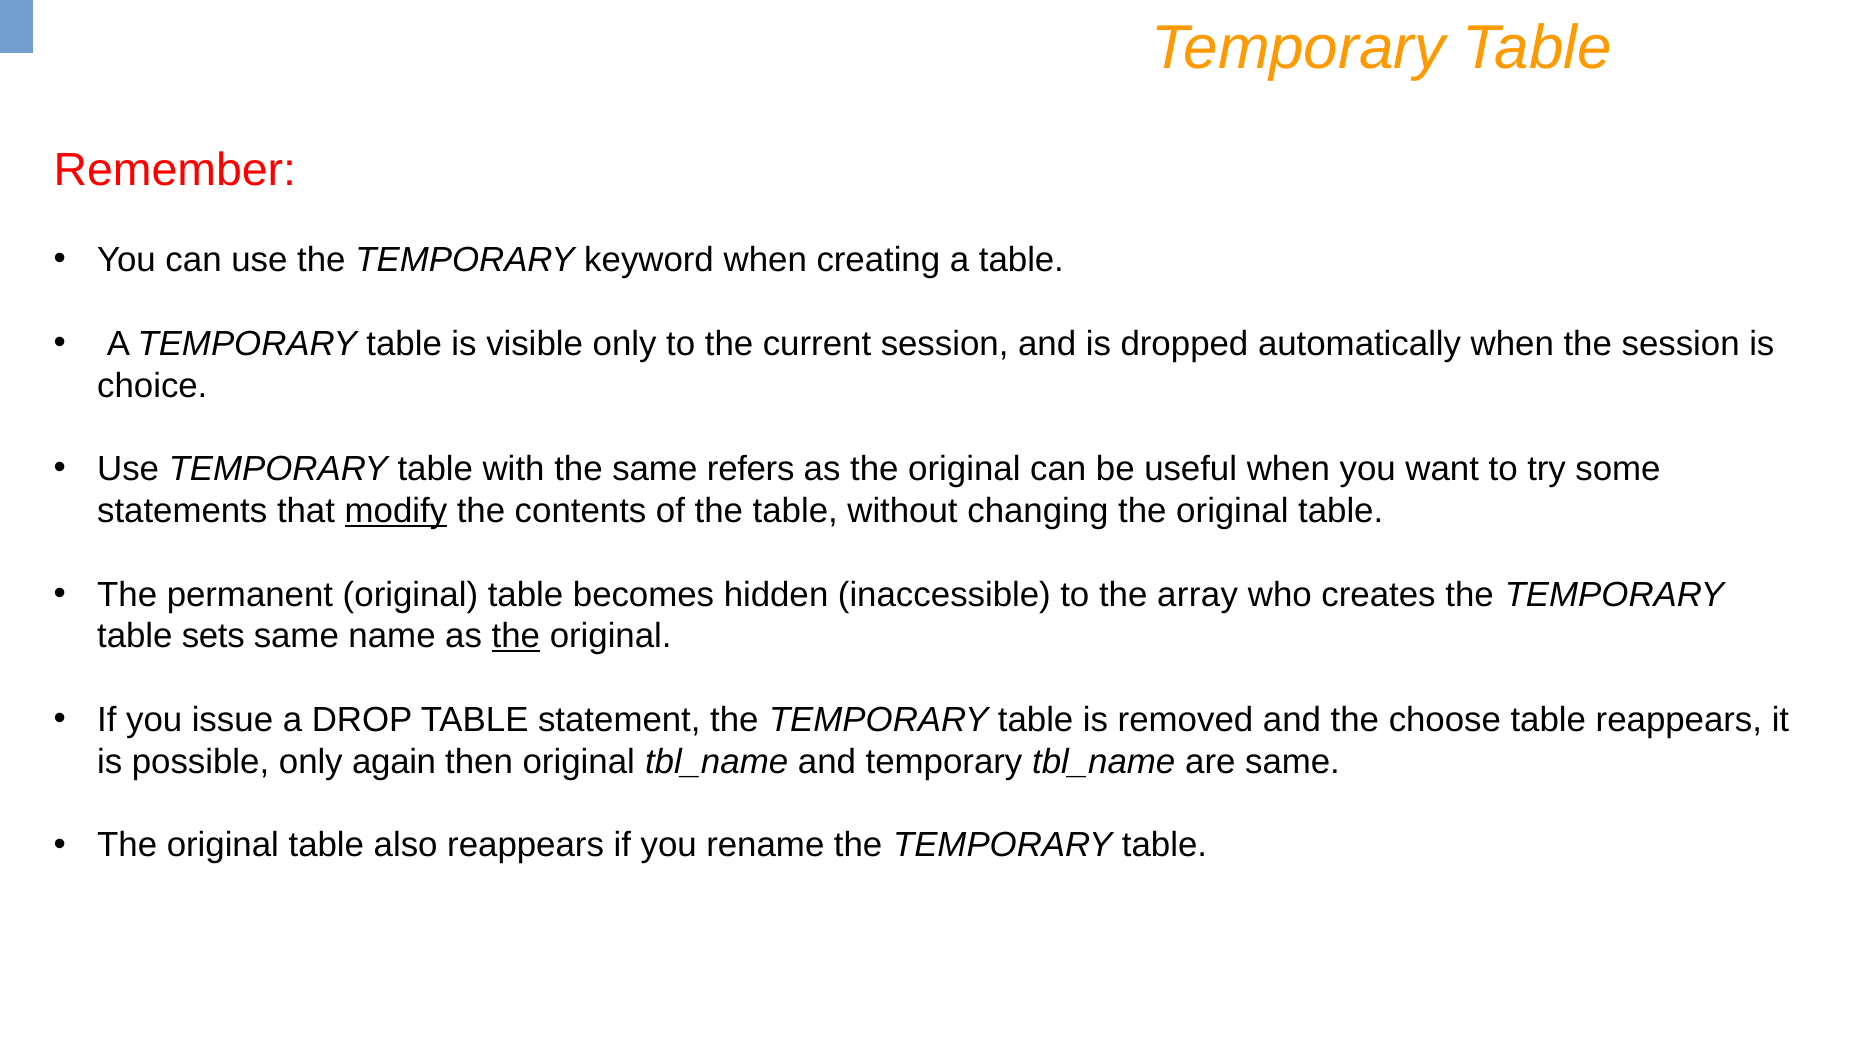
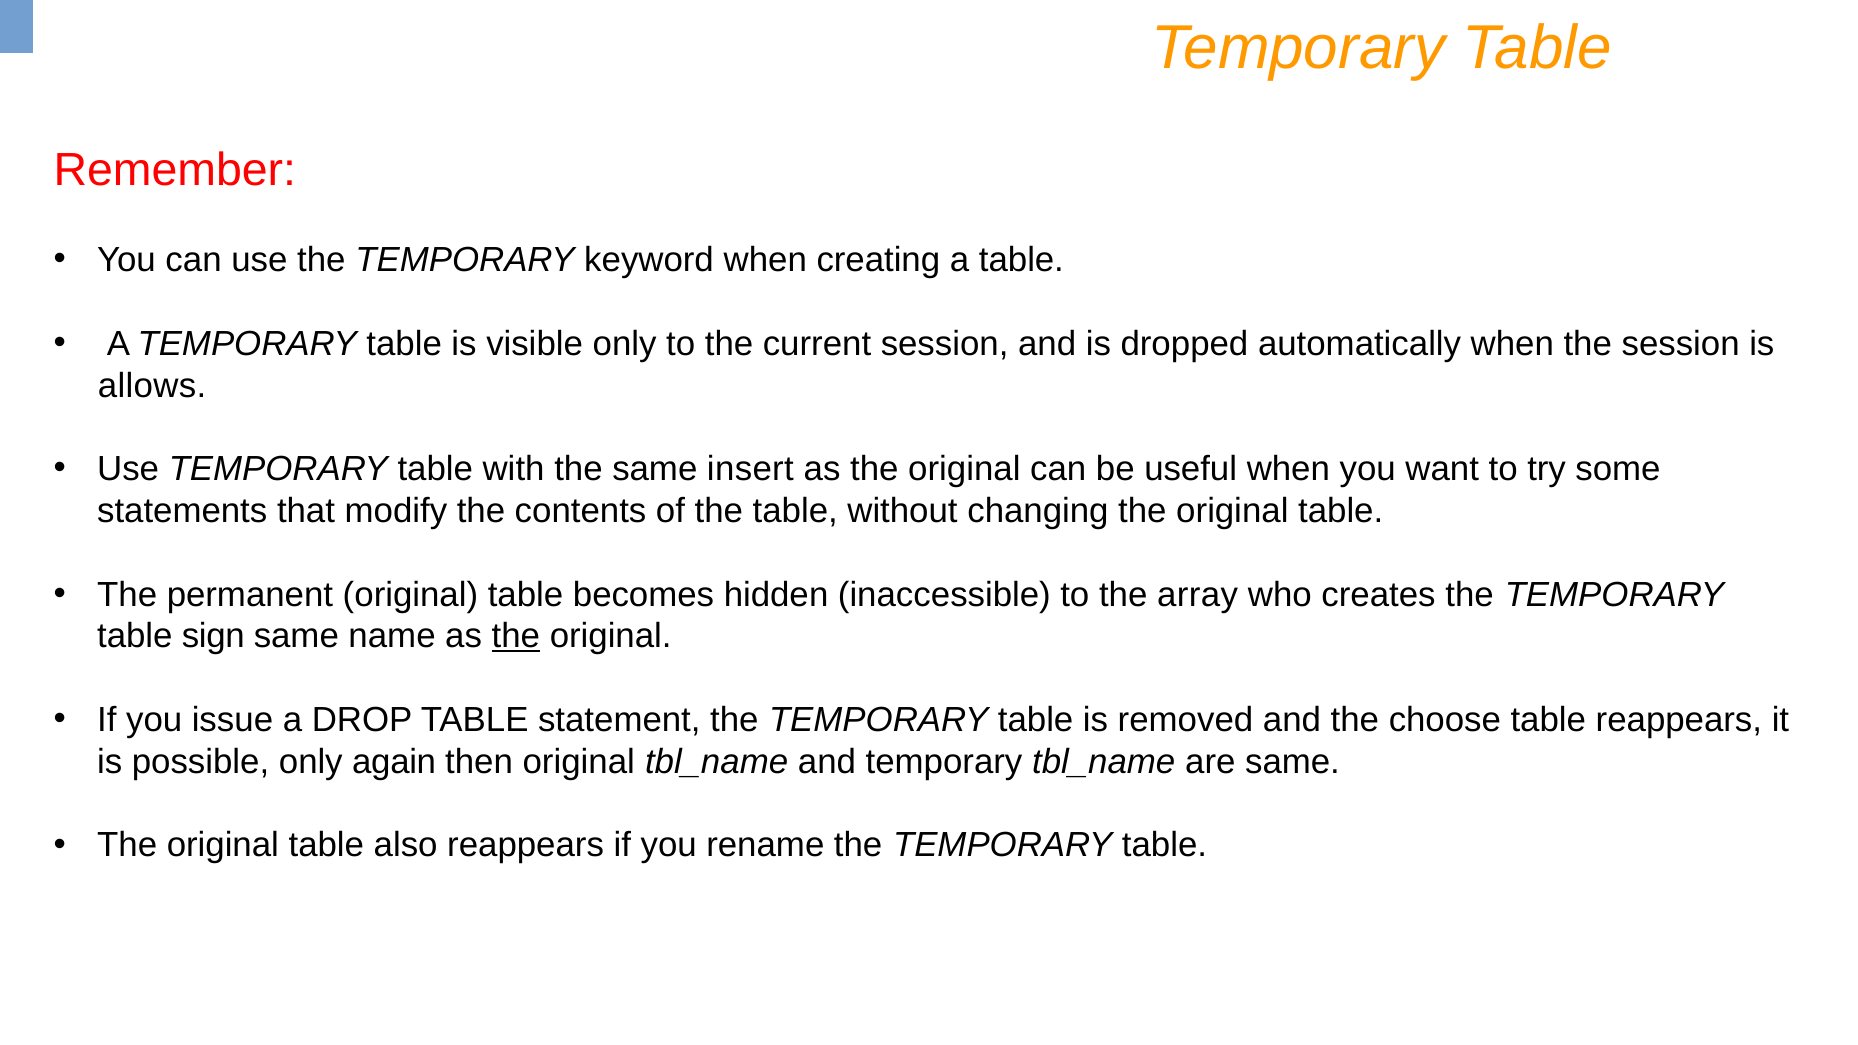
choice: choice -> allows
refers: refers -> insert
modify underline: present -> none
sets: sets -> sign
